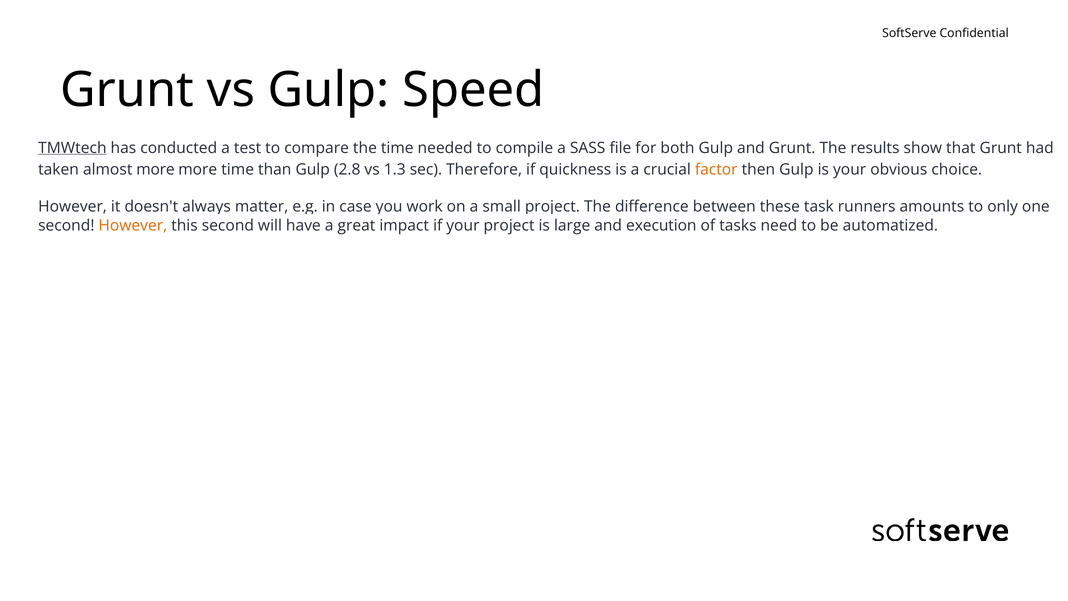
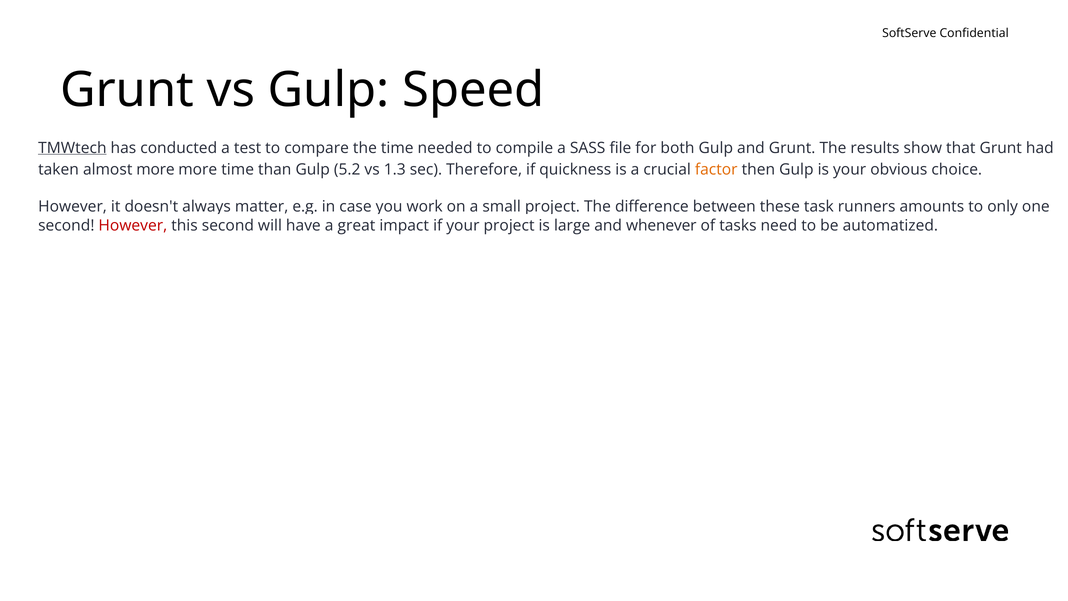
2.8: 2.8 -> 5.2
However at (133, 225) colour: orange -> red
execution: execution -> whenever
